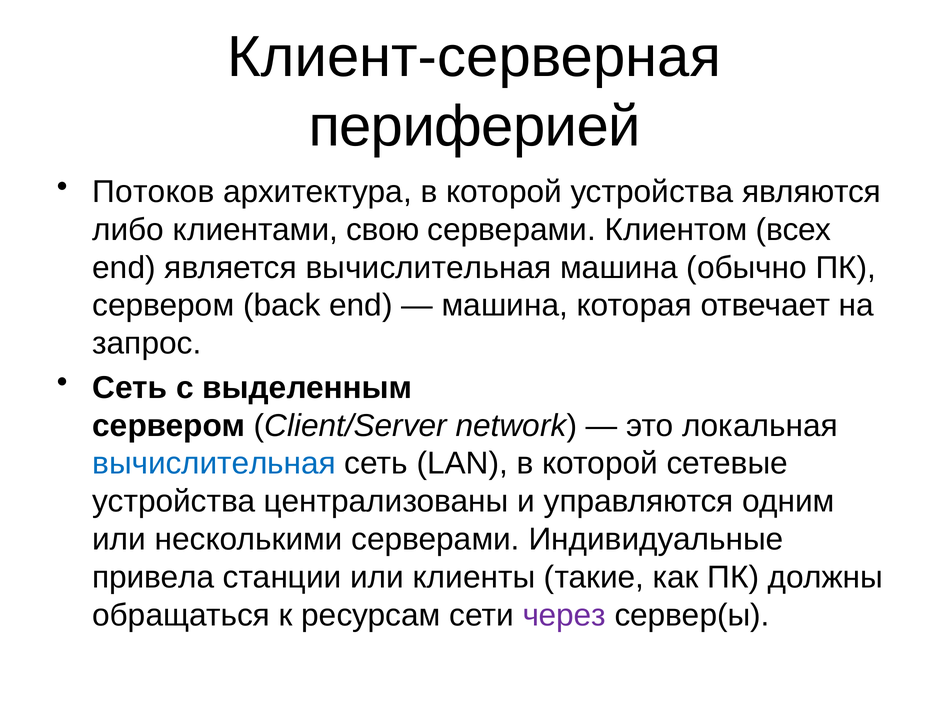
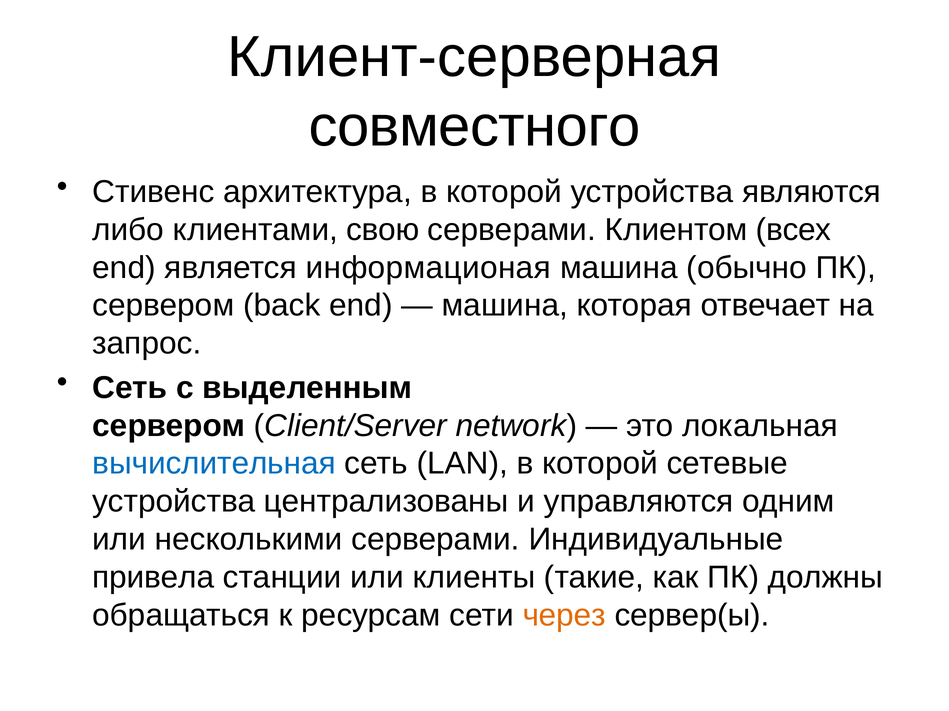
периферией: периферией -> совместного
Потоков: Потоков -> Стивенс
является вычислительная: вычислительная -> информационая
через colour: purple -> orange
